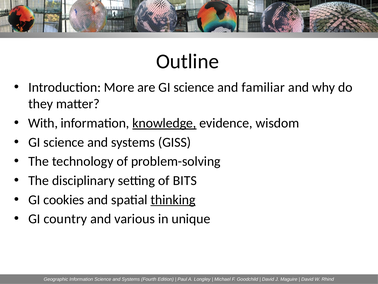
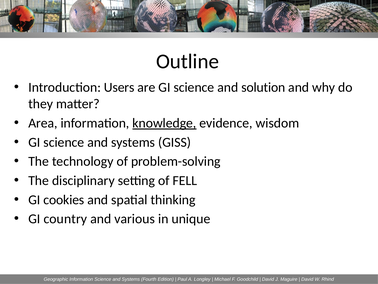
More: More -> Users
familiar: familiar -> solution
With: With -> Area
BITS: BITS -> FELL
thinking underline: present -> none
